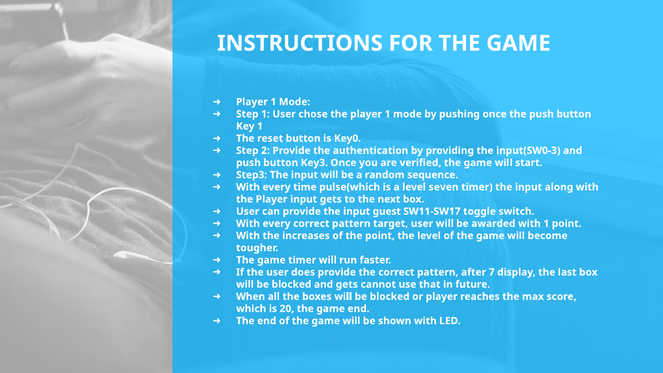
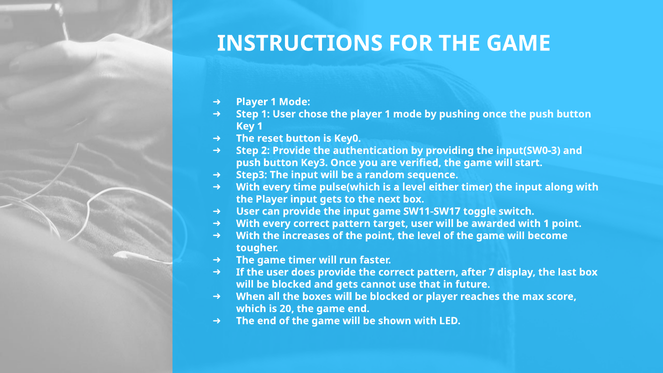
seven: seven -> either
input guest: guest -> game
